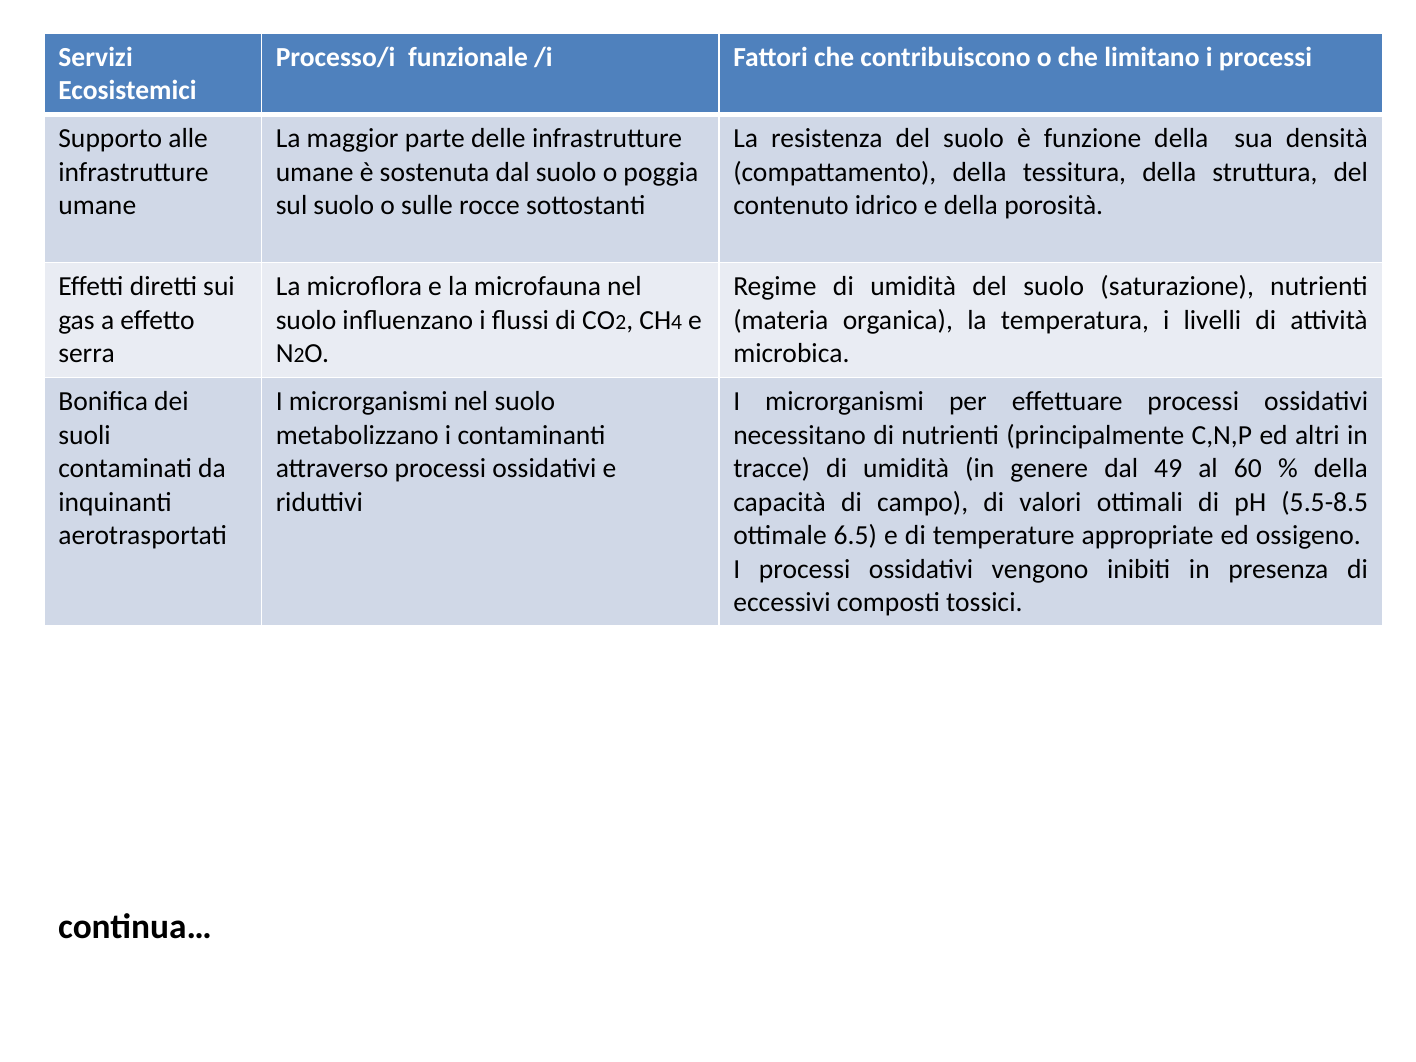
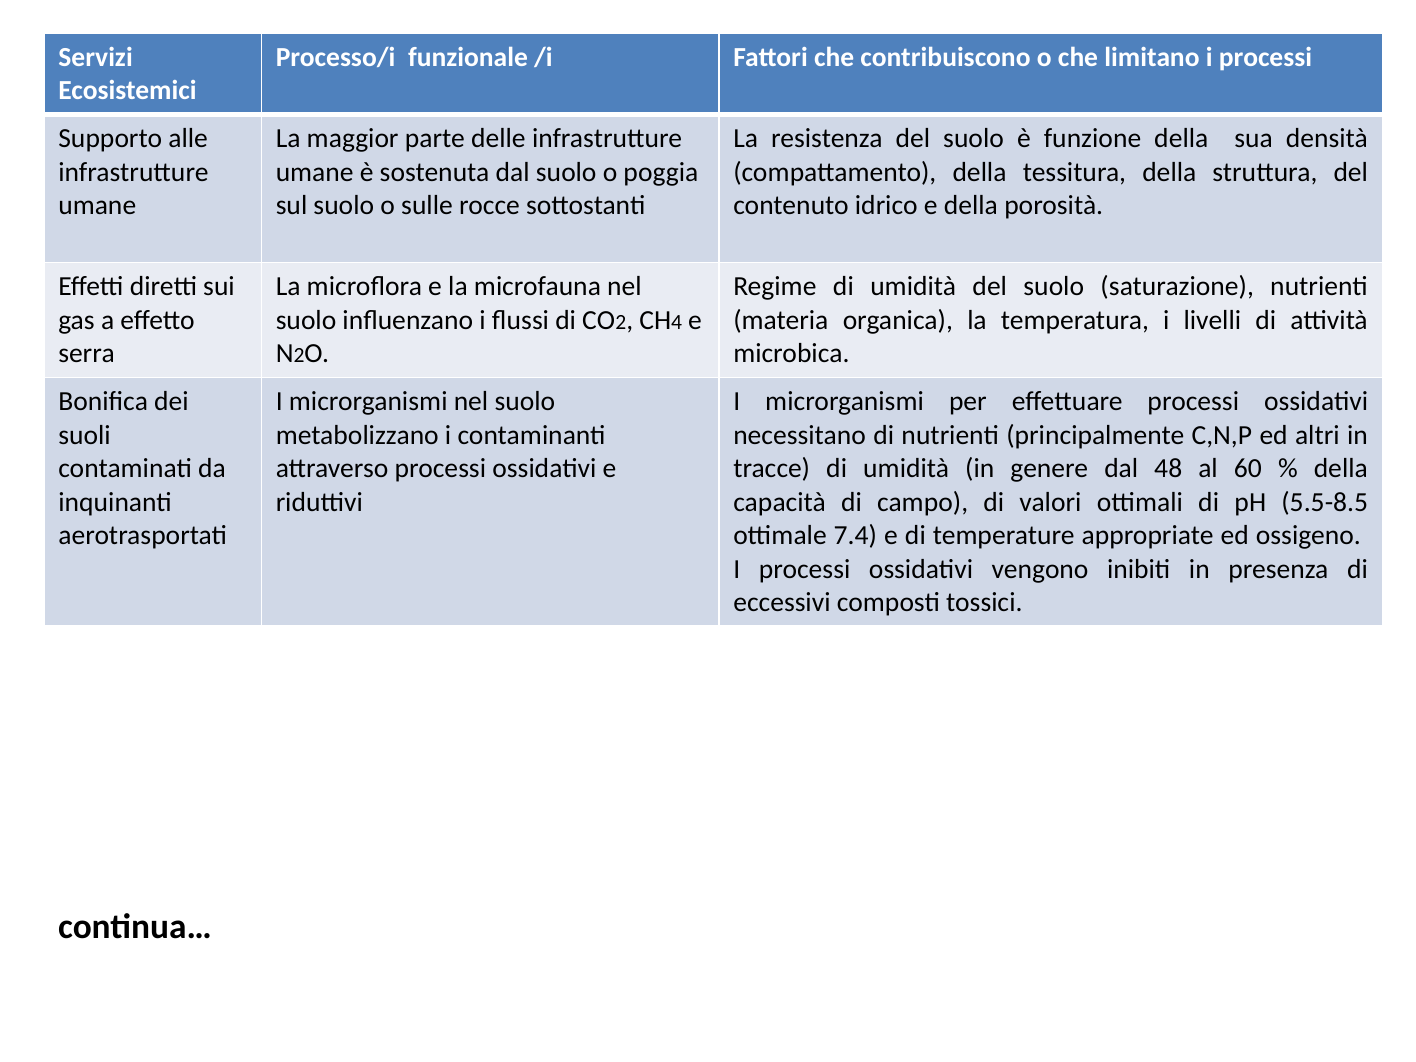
49: 49 -> 48
6.5: 6.5 -> 7.4
